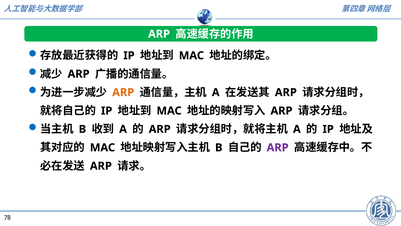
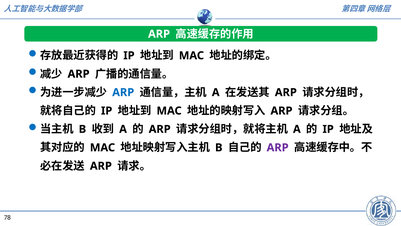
ARP at (123, 92) colour: orange -> blue
